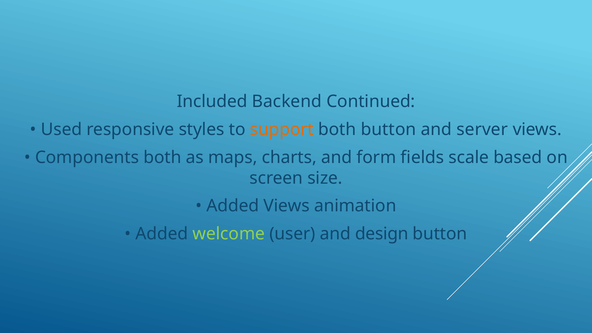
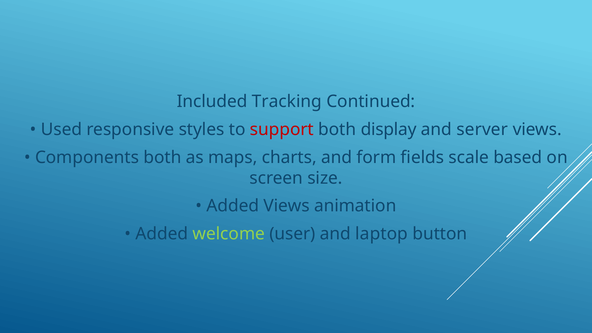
Backend: Backend -> Tracking
support colour: orange -> red
both button: button -> display
design: design -> laptop
